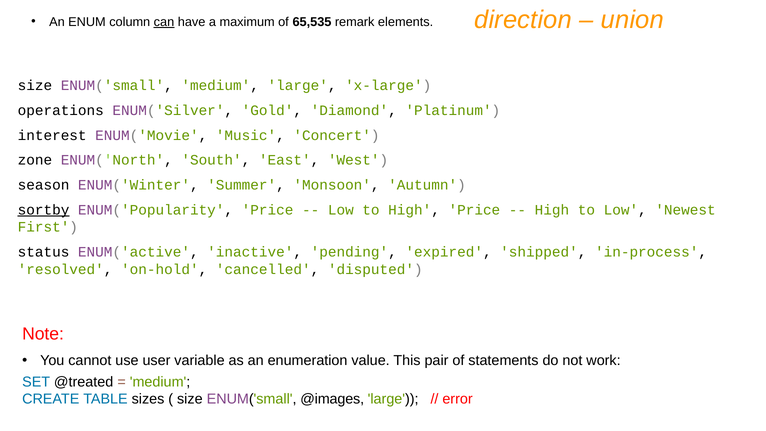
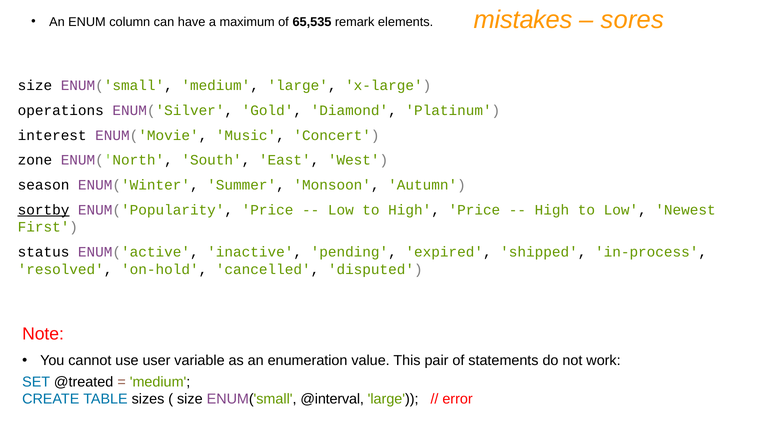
direction: direction -> mistakes
union: union -> sores
can underline: present -> none
@images: @images -> @interval
